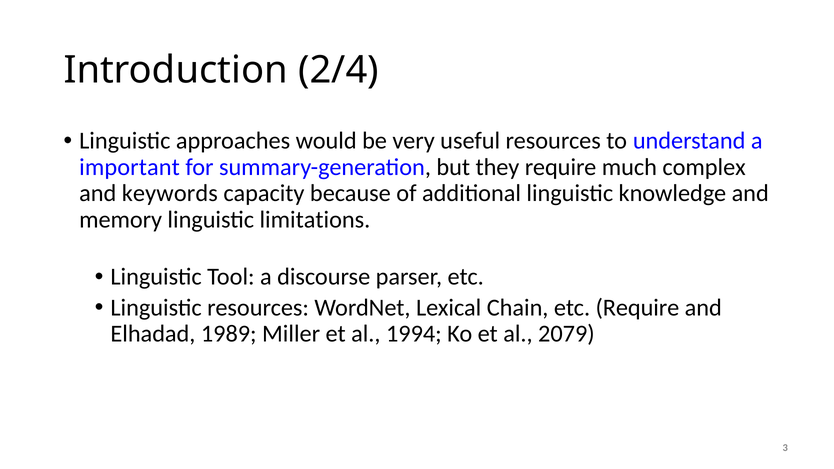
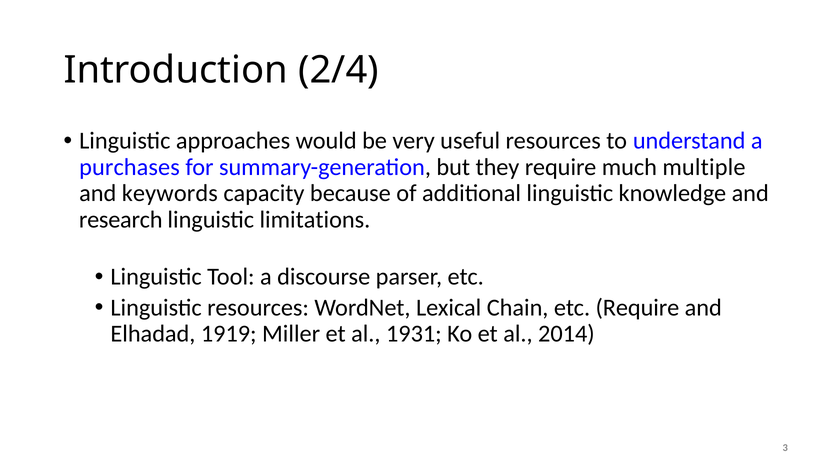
important: important -> purchases
complex: complex -> multiple
memory: memory -> research
1989: 1989 -> 1919
1994: 1994 -> 1931
2079: 2079 -> 2014
